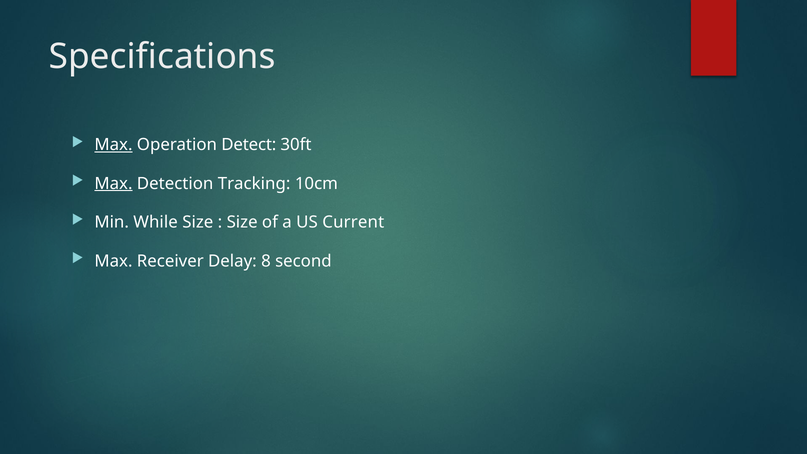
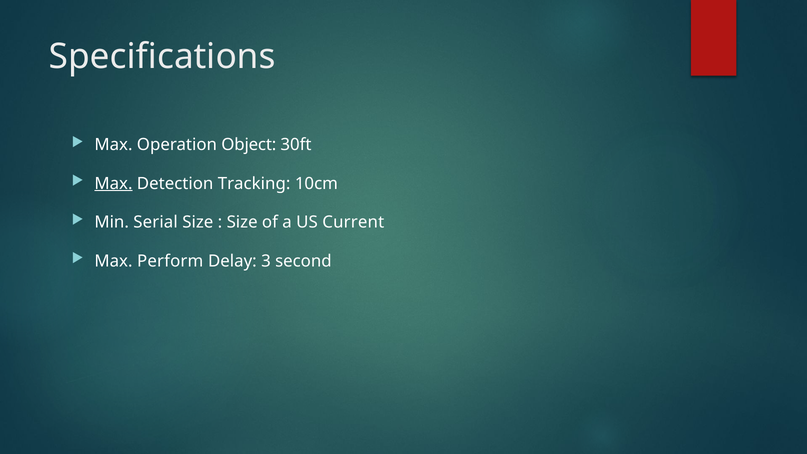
Max at (113, 145) underline: present -> none
Detect: Detect -> Object
While: While -> Serial
Receiver: Receiver -> Perform
8: 8 -> 3
